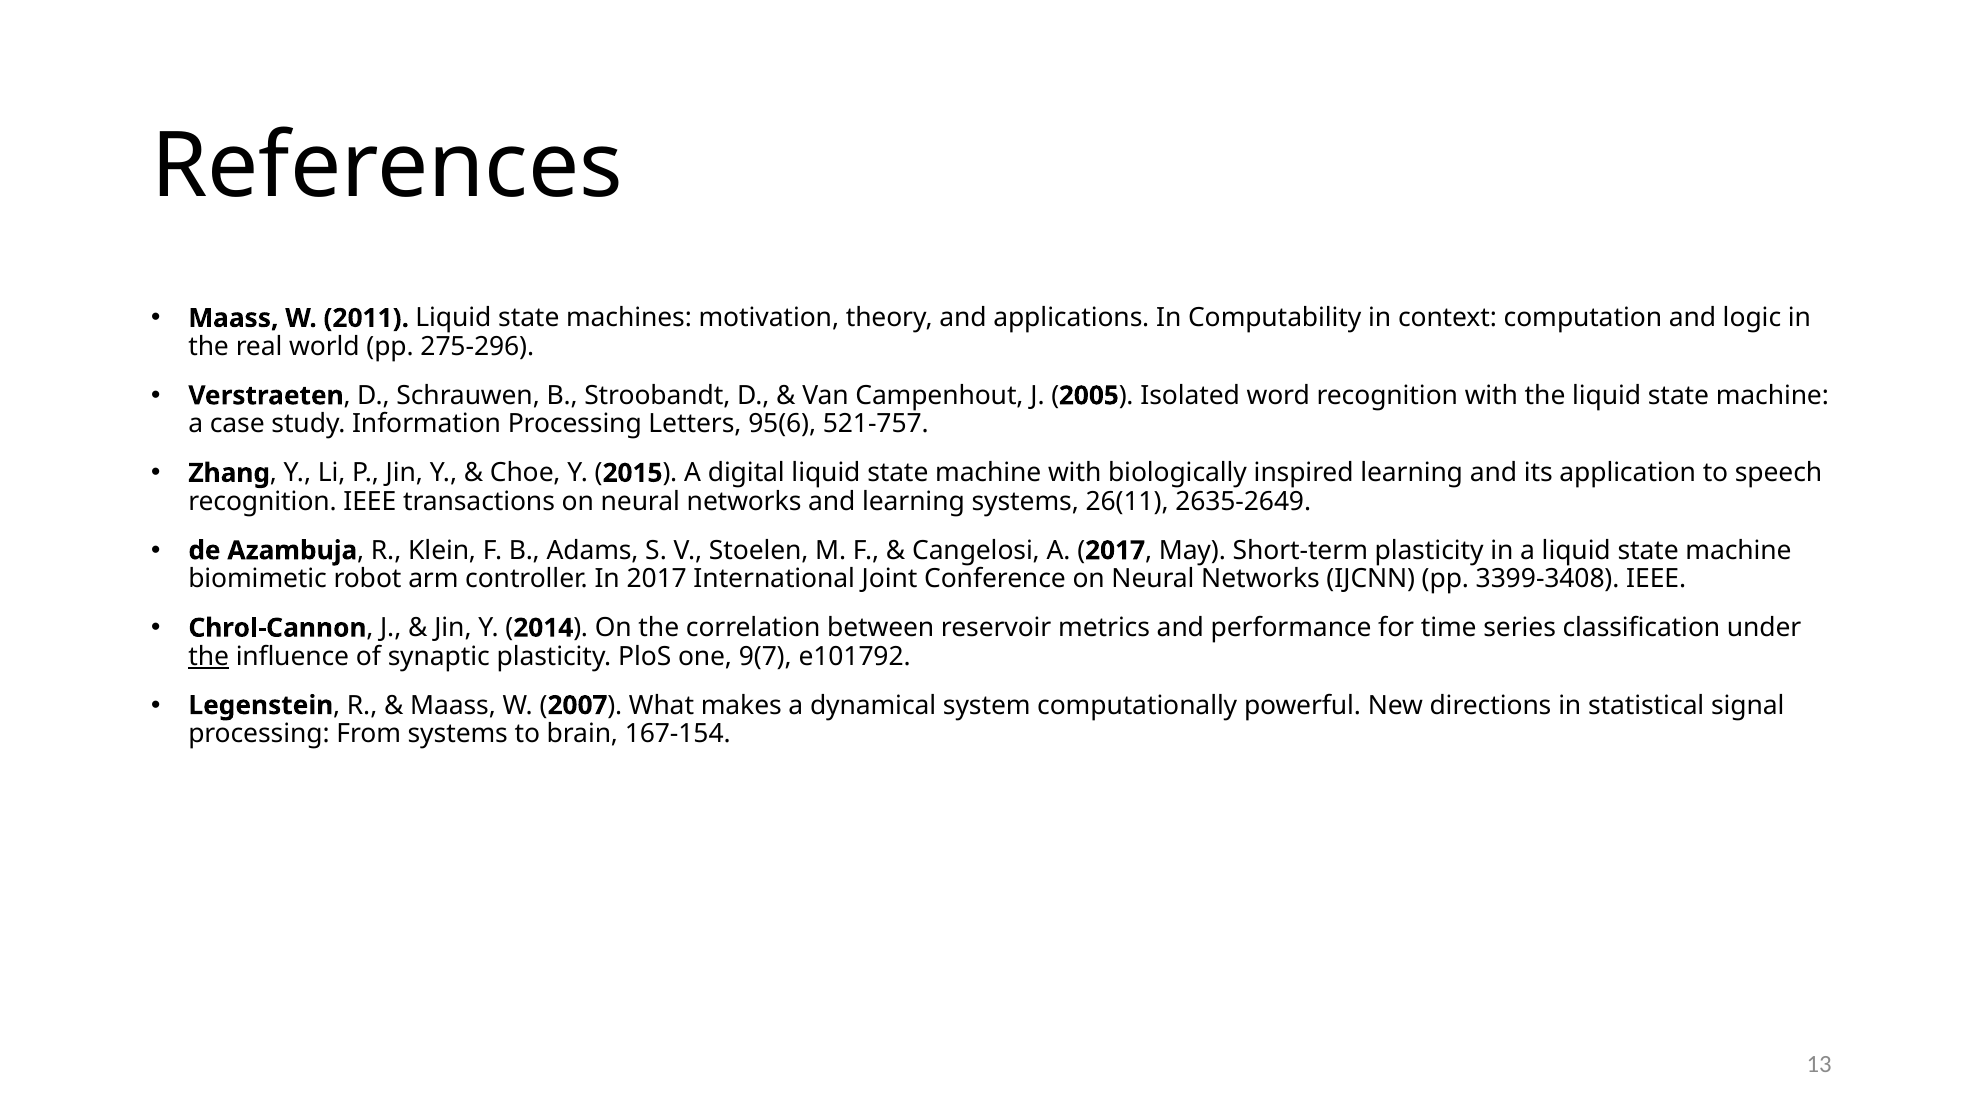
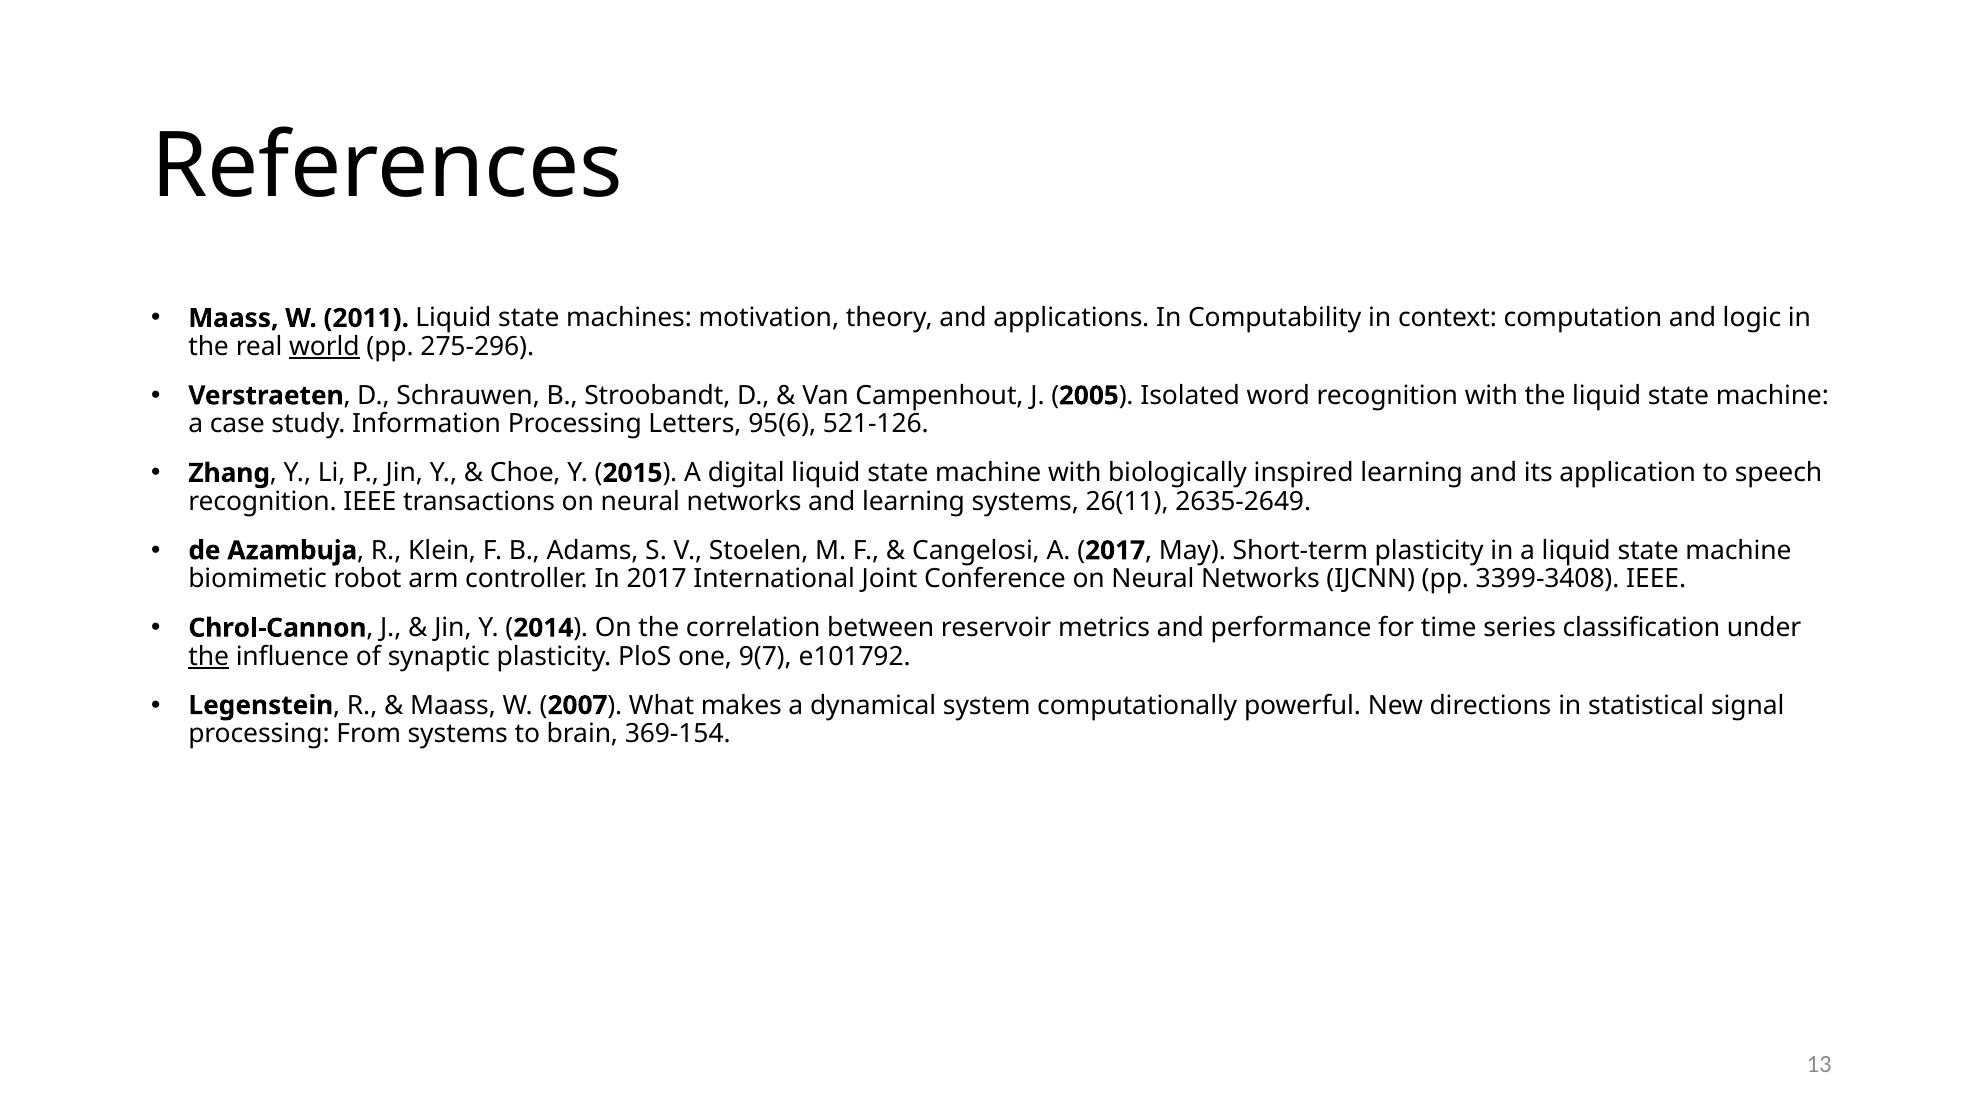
world underline: none -> present
521-757: 521-757 -> 521-126
167-154: 167-154 -> 369-154
